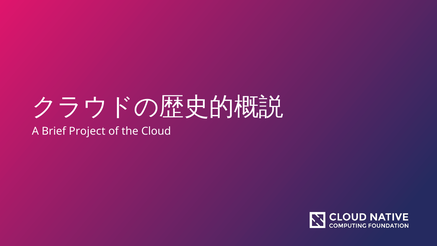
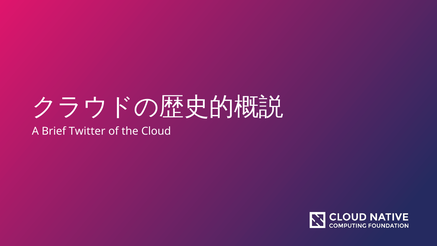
Project: Project -> Twitter
